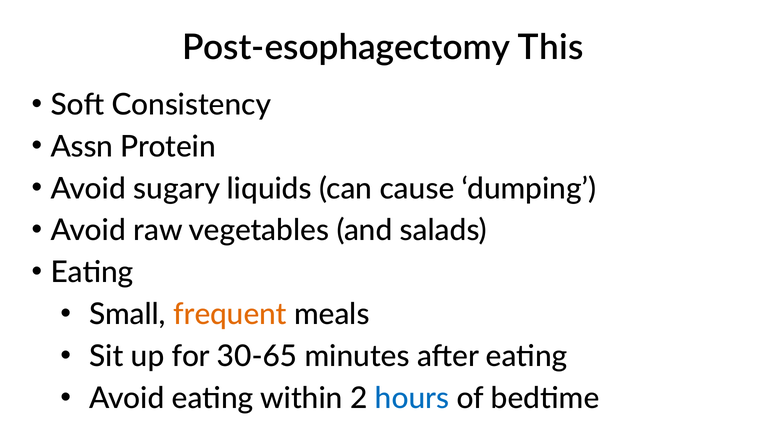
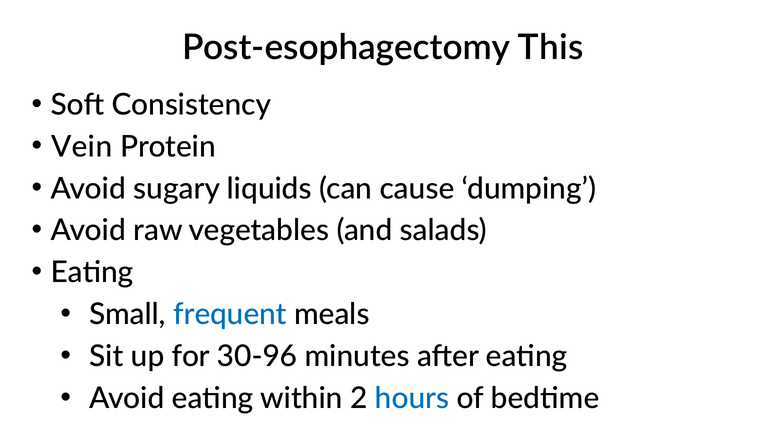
Assn: Assn -> Vein
frequent colour: orange -> blue
30-65: 30-65 -> 30-96
